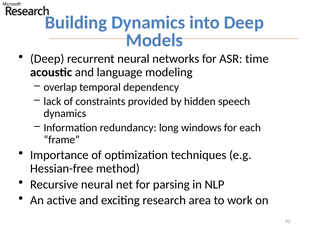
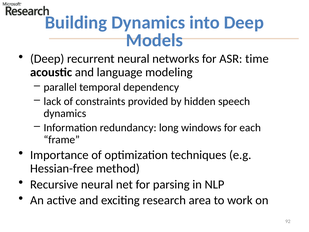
overlap: overlap -> parallel
